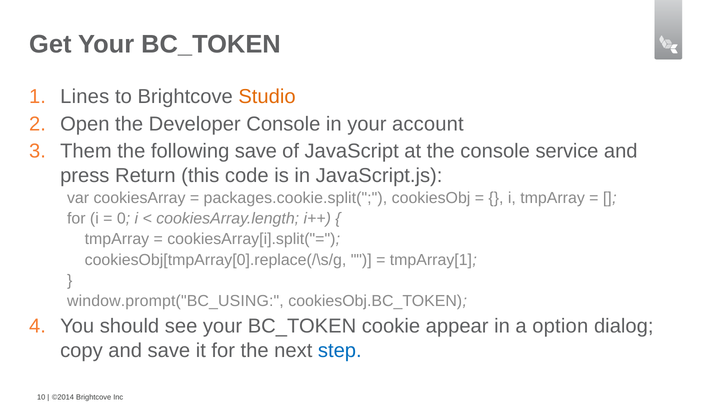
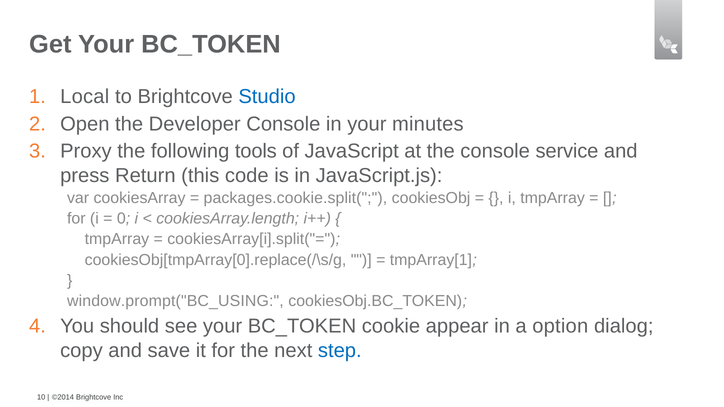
Lines: Lines -> Local
Studio colour: orange -> blue
account: account -> minutes
Them: Them -> Proxy
following save: save -> tools
